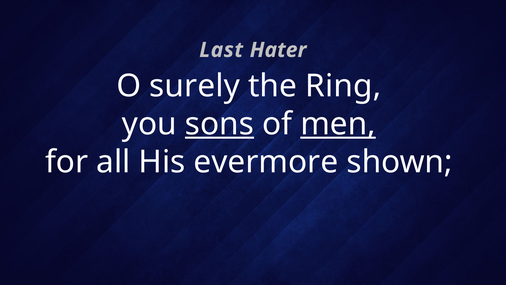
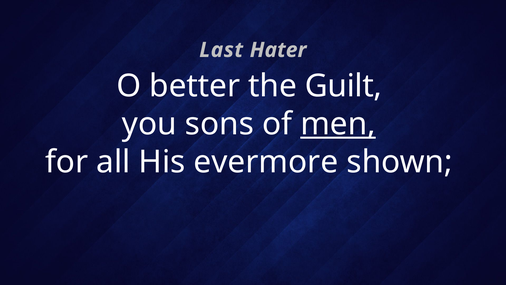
surely: surely -> better
Ring: Ring -> Guilt
sons underline: present -> none
